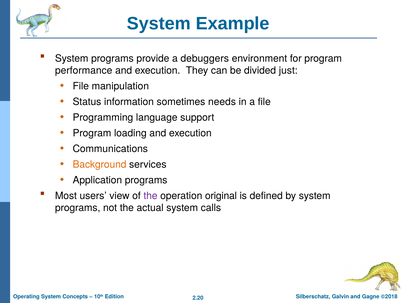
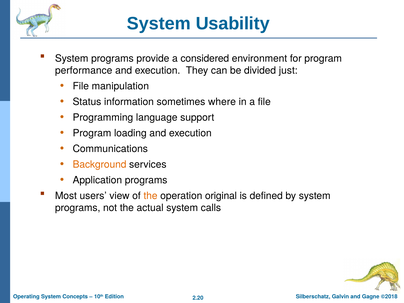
Example: Example -> Usability
debuggers: debuggers -> considered
needs: needs -> where
the at (151, 196) colour: purple -> orange
